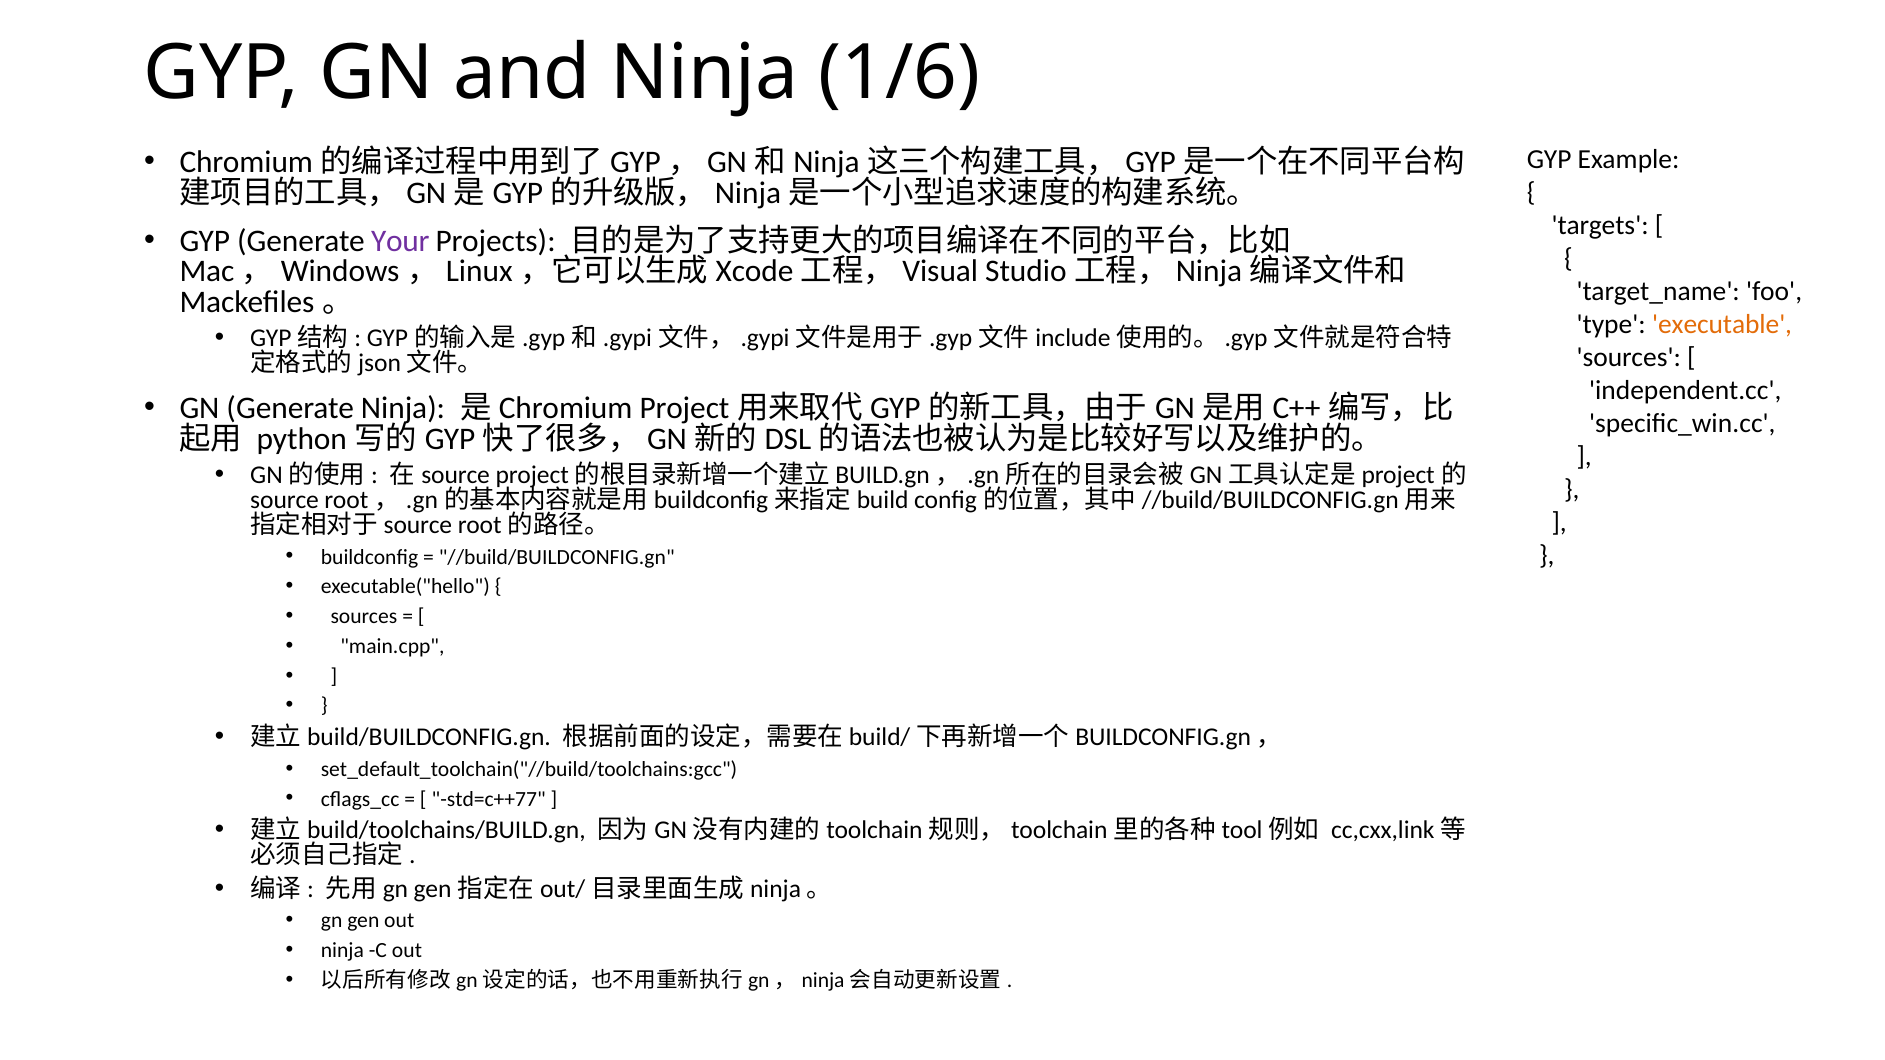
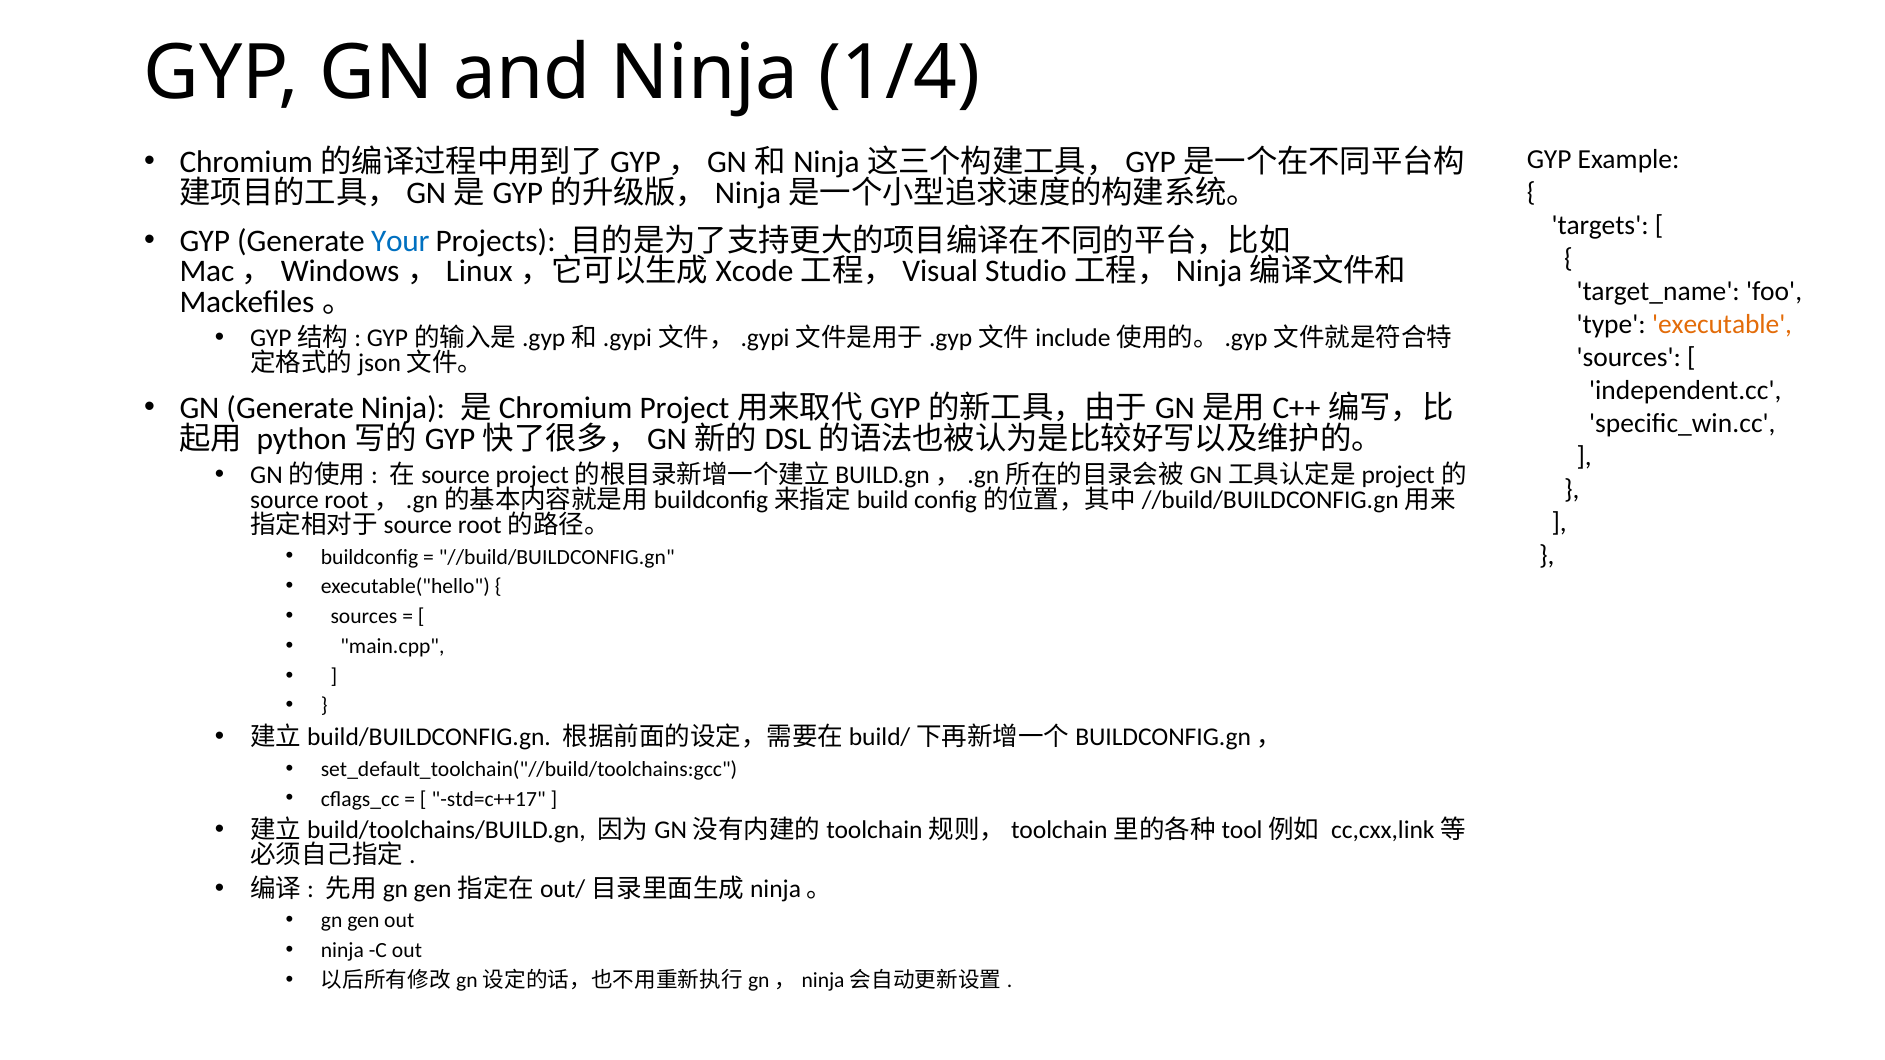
1/6: 1/6 -> 1/4
Your colour: purple -> blue
std=c++77: std=c++77 -> std=c++17
